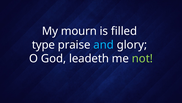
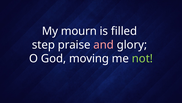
type: type -> step
and colour: light blue -> pink
leadeth: leadeth -> moving
